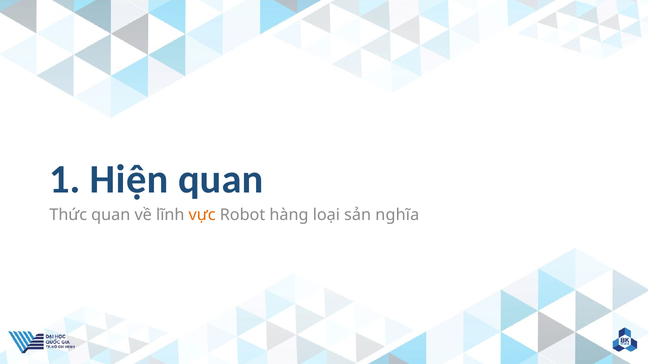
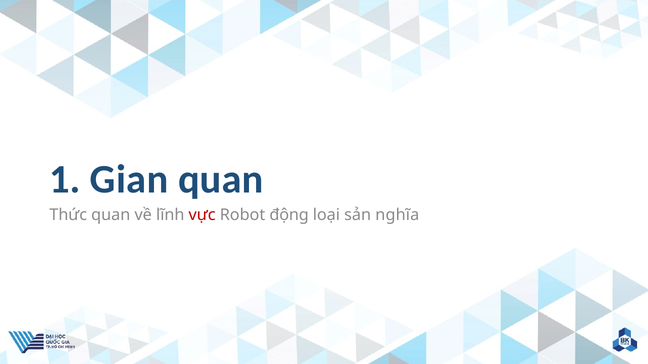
Hiện: Hiện -> Gian
vực colour: orange -> red
hàng: hàng -> động
